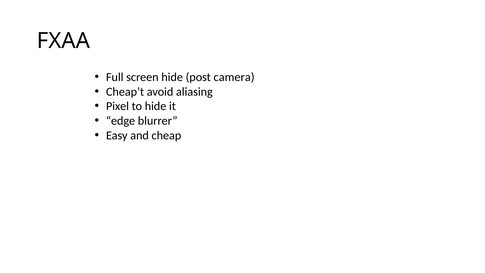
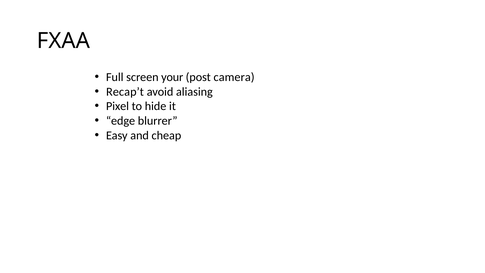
screen hide: hide -> your
Cheap’t: Cheap’t -> Recap’t
